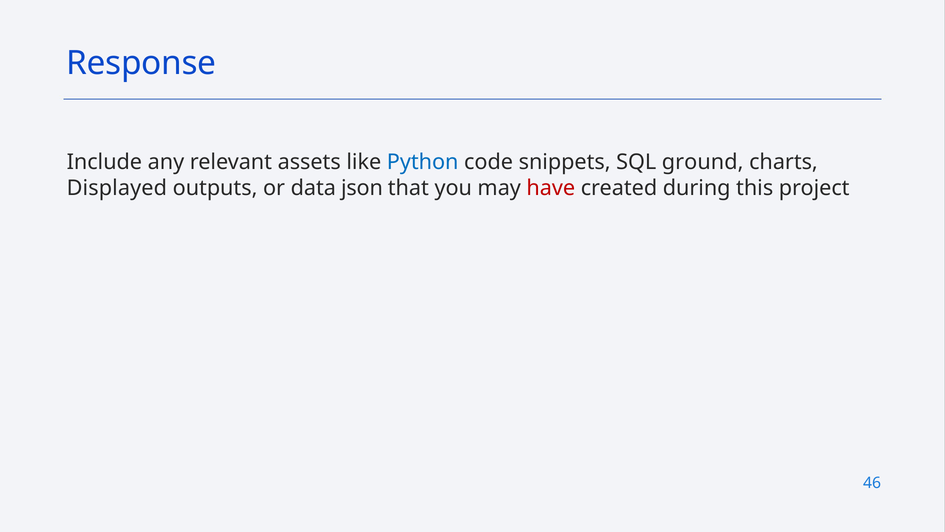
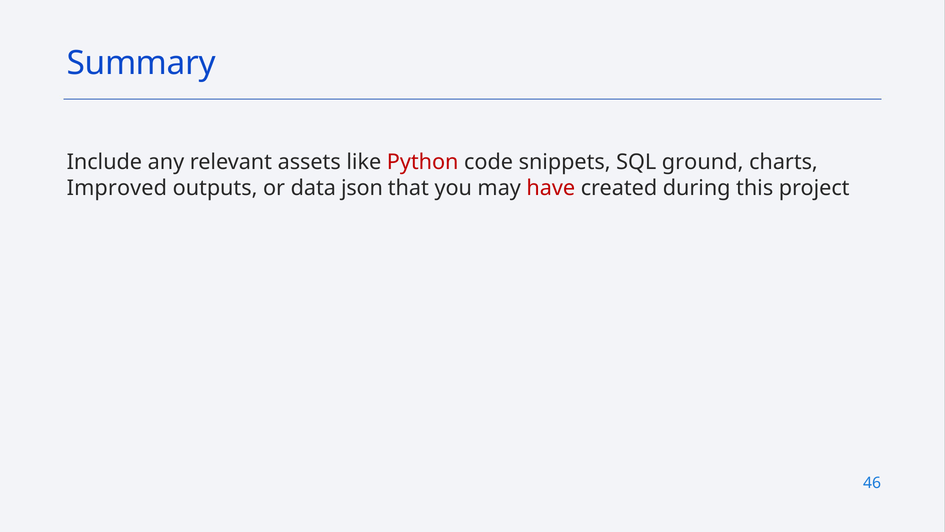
Response: Response -> Summary
Python colour: blue -> red
Displayed: Displayed -> Improved
